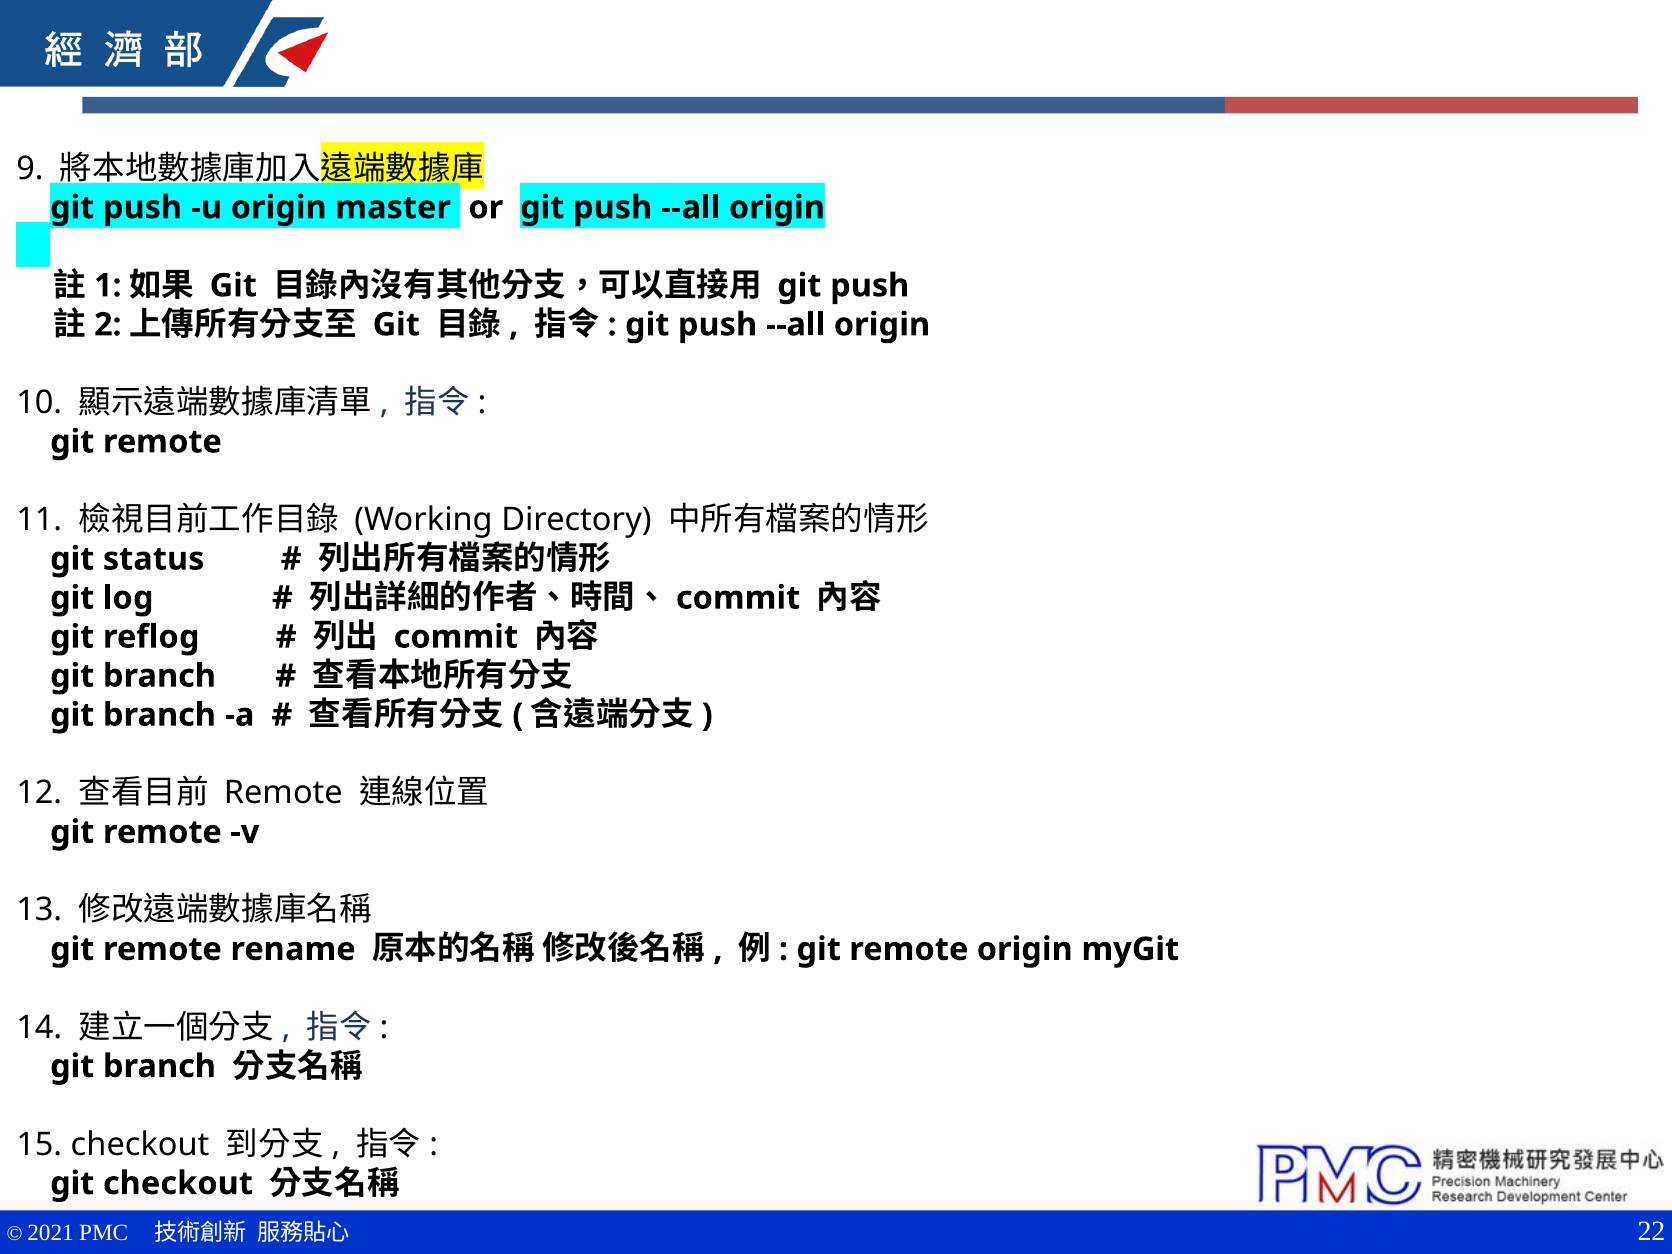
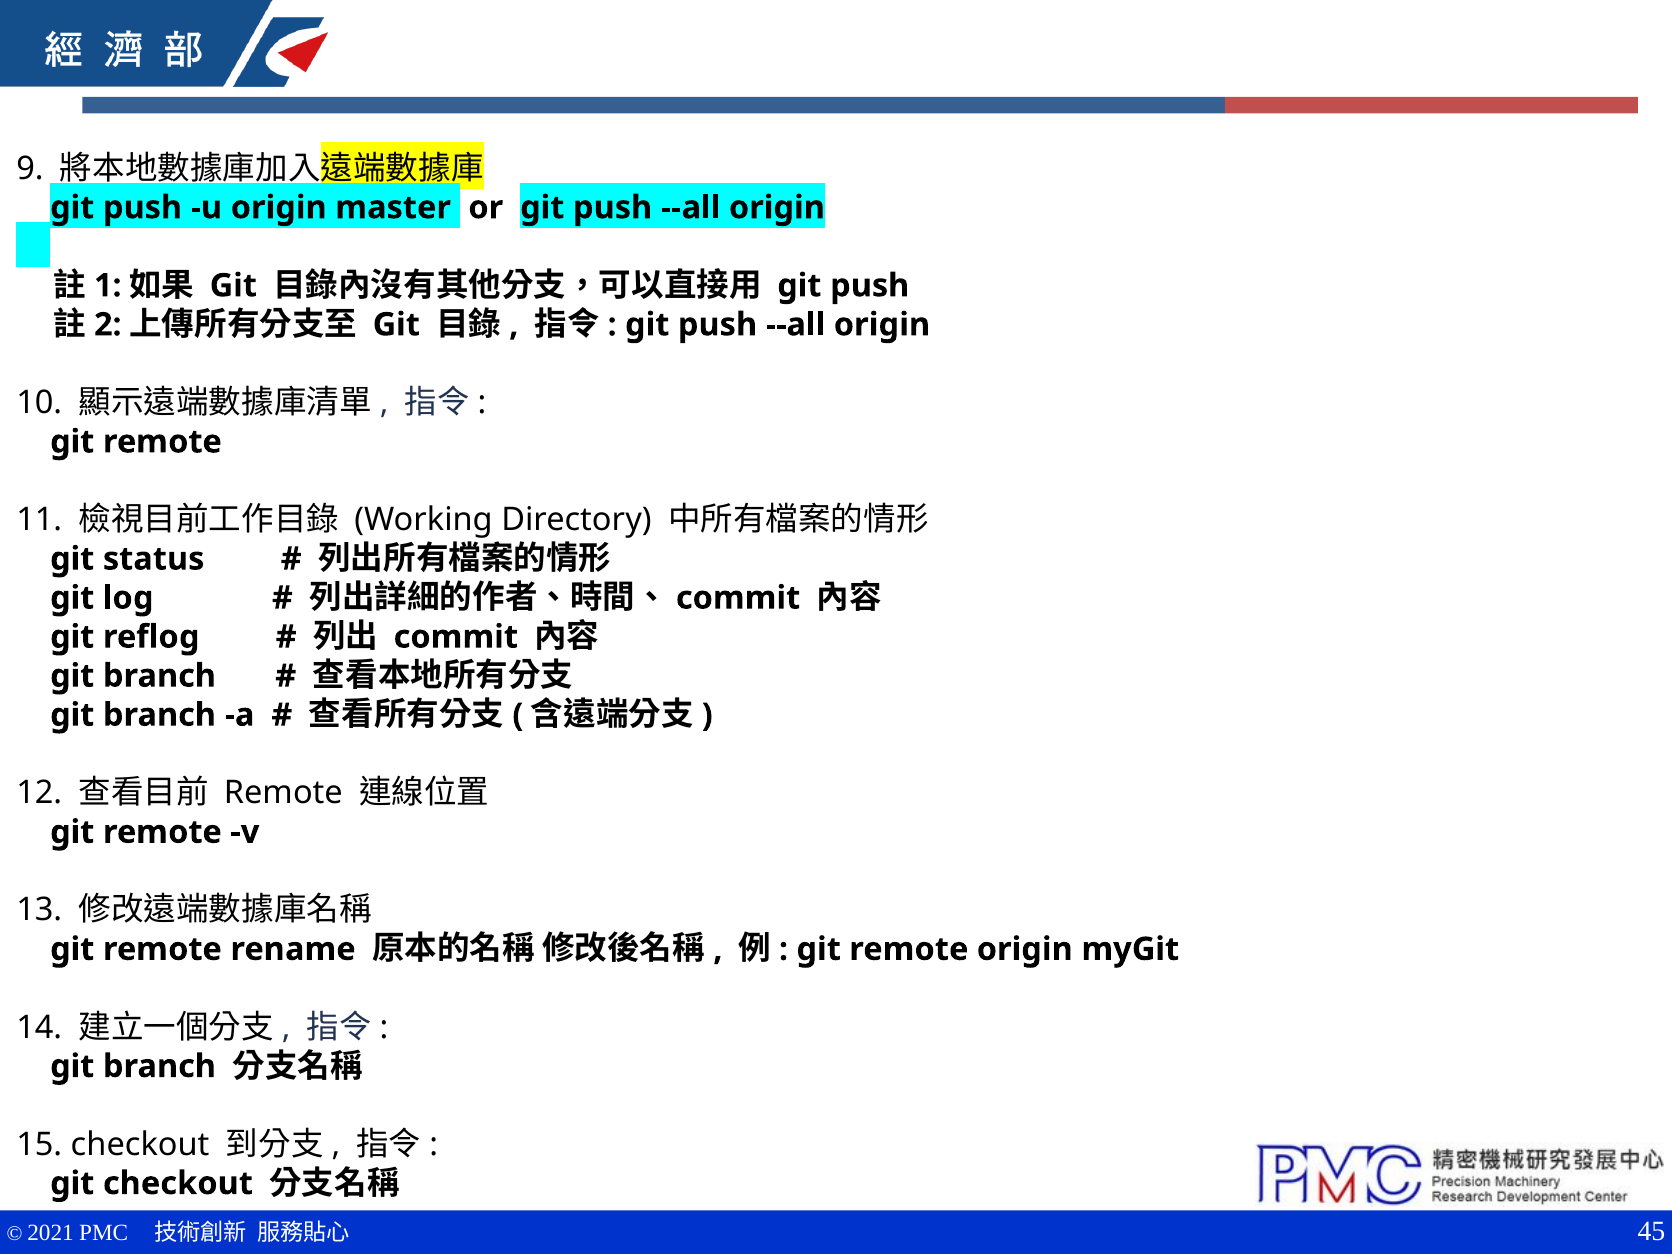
22: 22 -> 45
